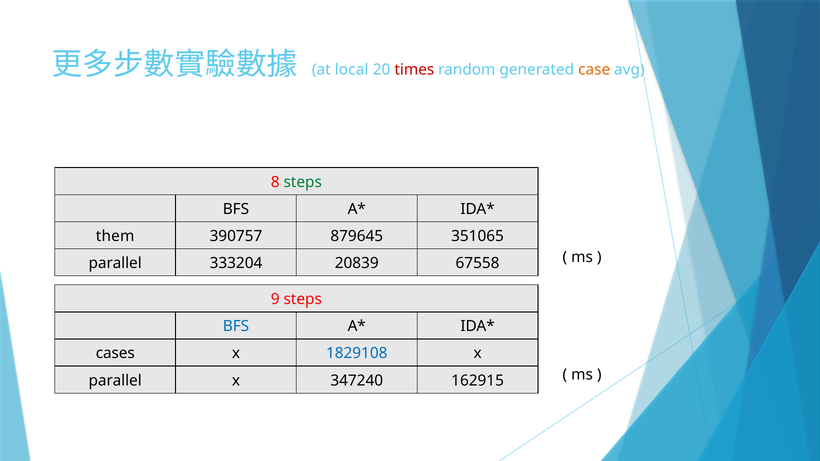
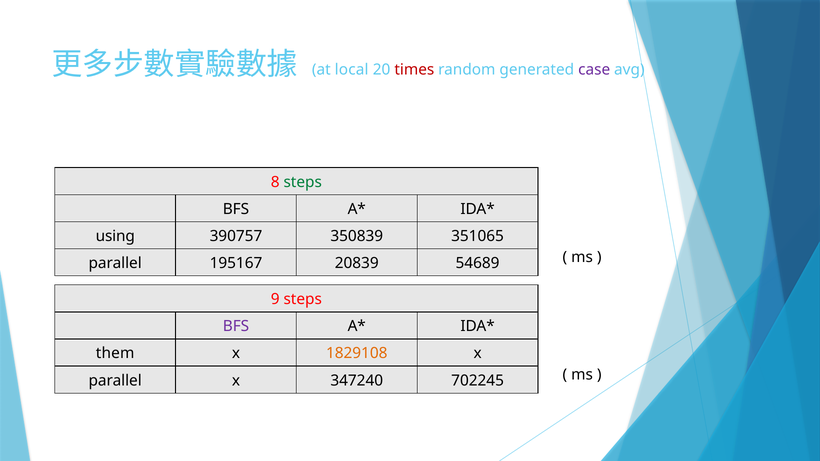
case colour: orange -> purple
them: them -> using
879645: 879645 -> 350839
333204: 333204 -> 195167
67558: 67558 -> 54689
BFS at (236, 326) colour: blue -> purple
cases: cases -> them
1829108 colour: blue -> orange
162915: 162915 -> 702245
